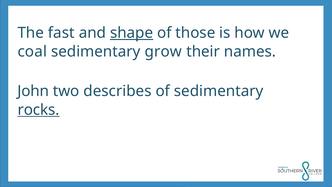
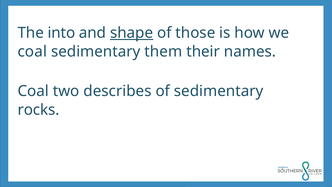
fast: fast -> into
grow: grow -> them
John at (33, 91): John -> Coal
rocks underline: present -> none
